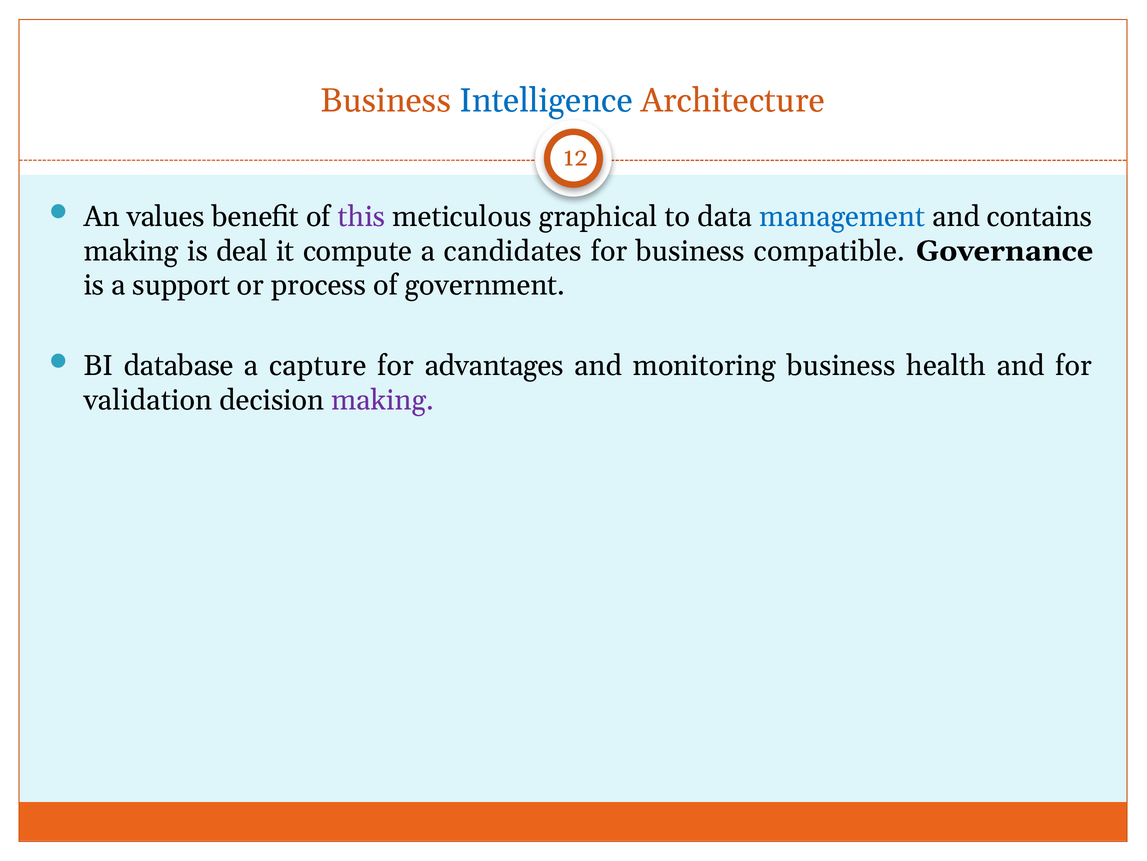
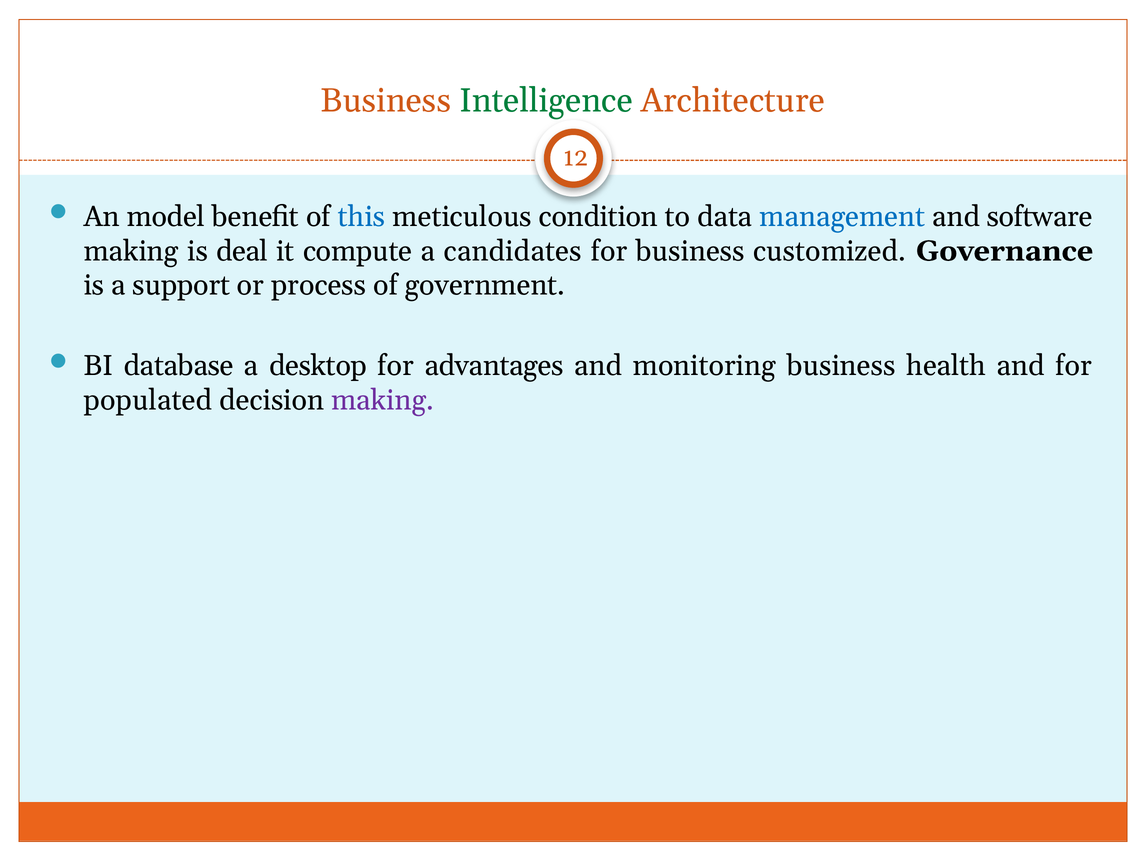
Intelligence colour: blue -> green
values: values -> model
this colour: purple -> blue
graphical: graphical -> condition
contains: contains -> software
compatible: compatible -> customized
capture: capture -> desktop
validation: validation -> populated
